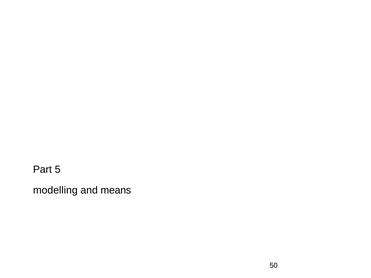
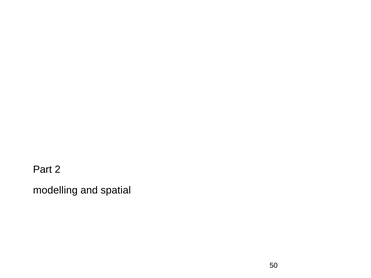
5: 5 -> 2
means: means -> spatial
